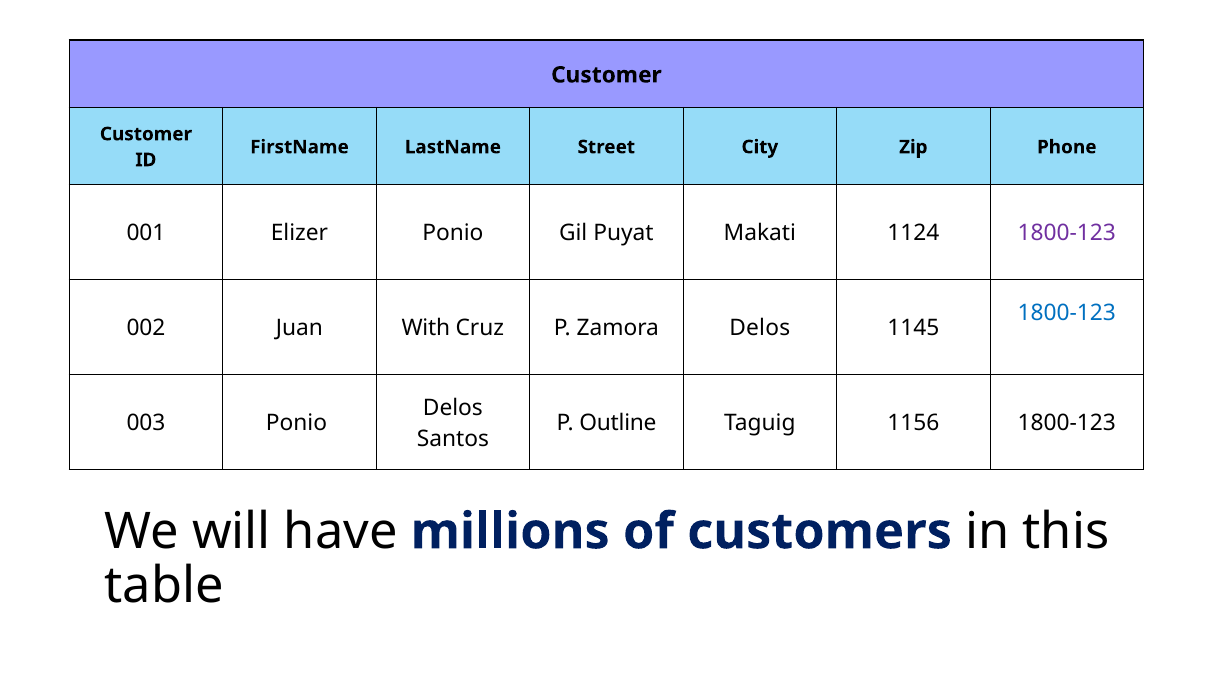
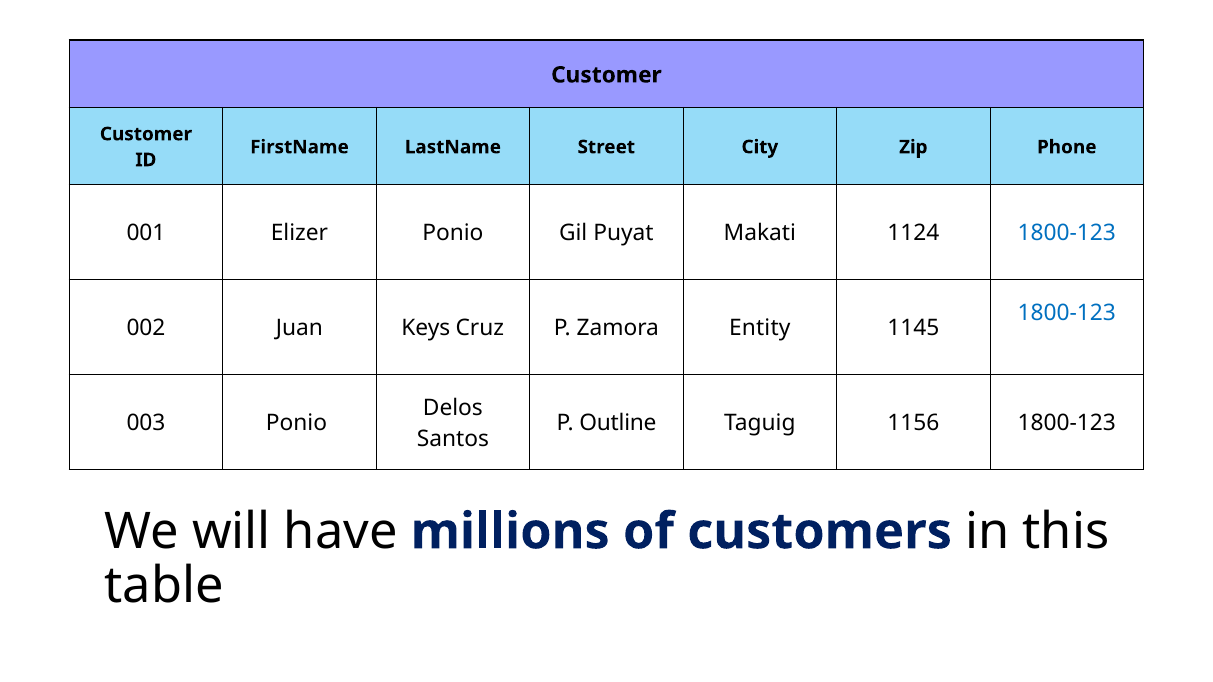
1800-123 at (1067, 233) colour: purple -> blue
With: With -> Keys
Zamora Delos: Delos -> Entity
